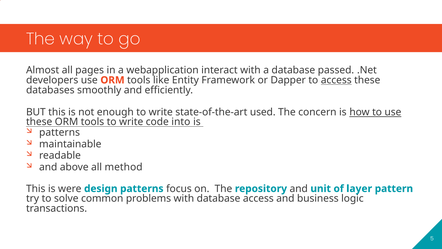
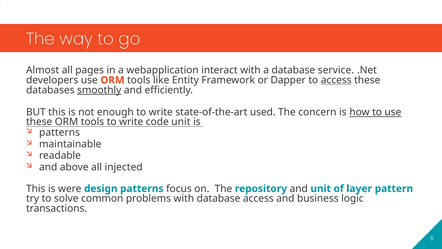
passed: passed -> service
smoothly underline: none -> present
code into: into -> unit
method: method -> injected
